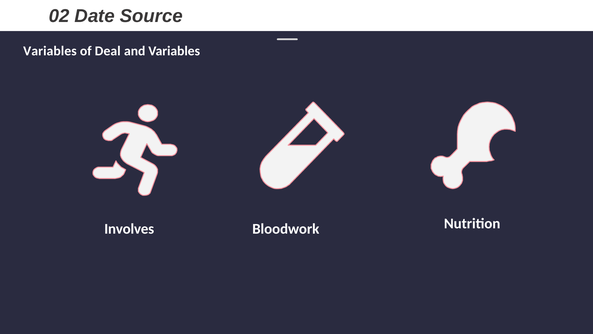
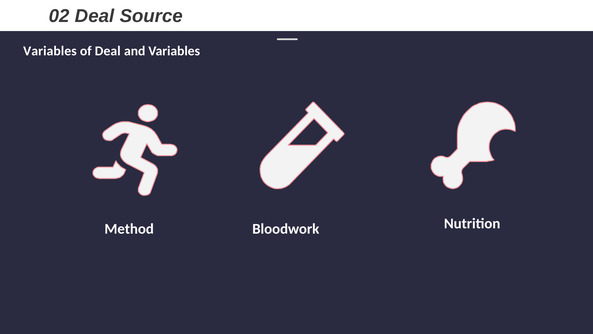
02 Date: Date -> Deal
Involves: Involves -> Method
